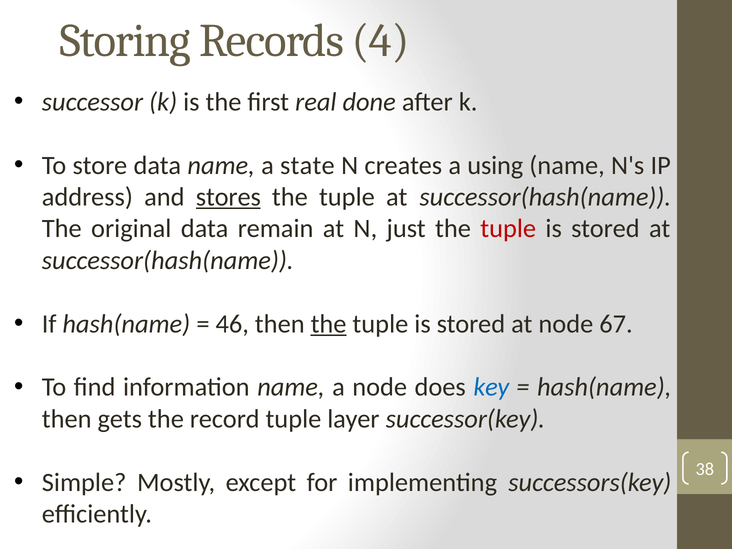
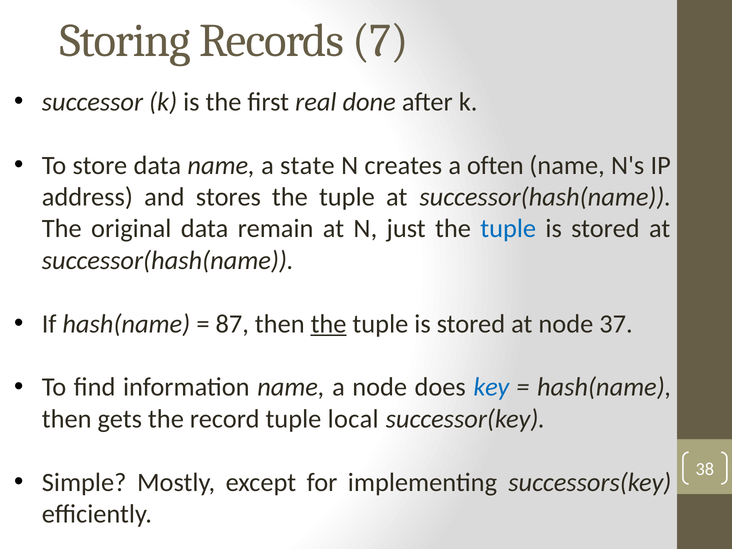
4: 4 -> 7
using: using -> often
stores underline: present -> none
tuple at (508, 229) colour: red -> blue
46: 46 -> 87
67: 67 -> 37
layer: layer -> local
